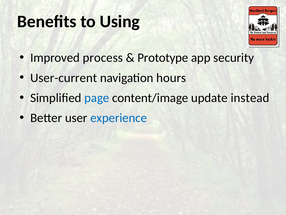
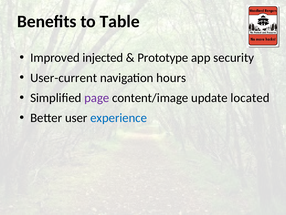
Using: Using -> Table
process: process -> injected
page colour: blue -> purple
instead: instead -> located
